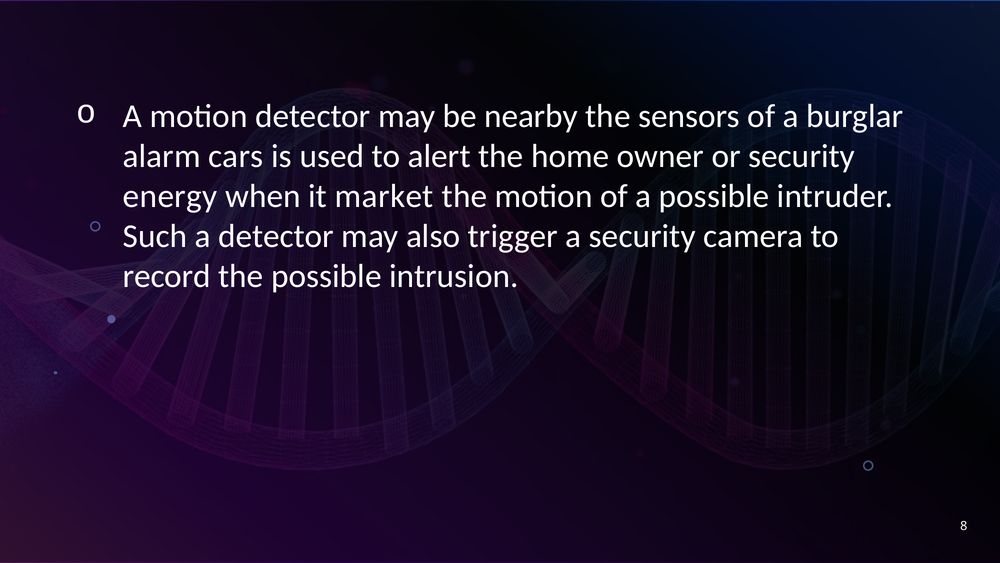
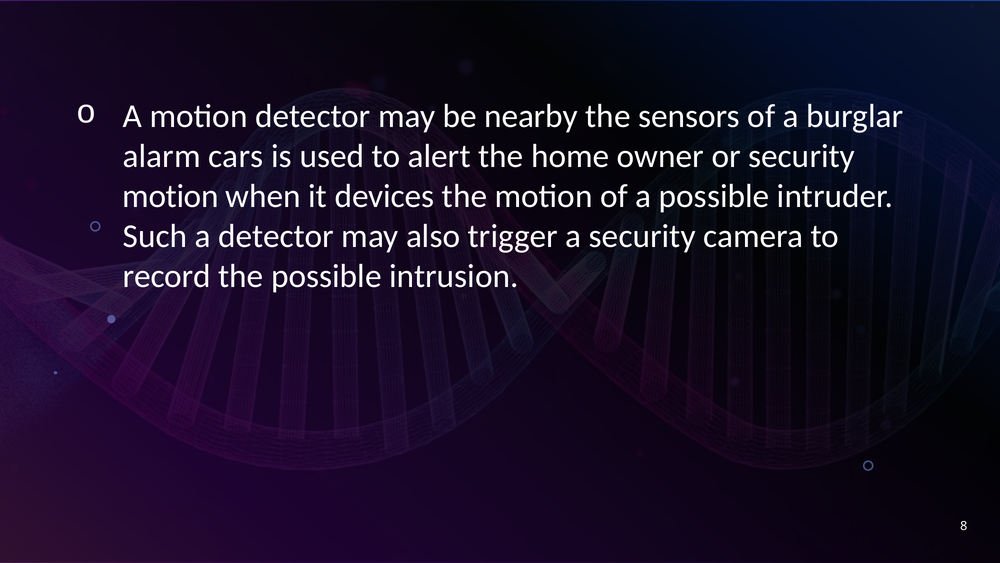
energy at (170, 196): energy -> motion
market: market -> devices
